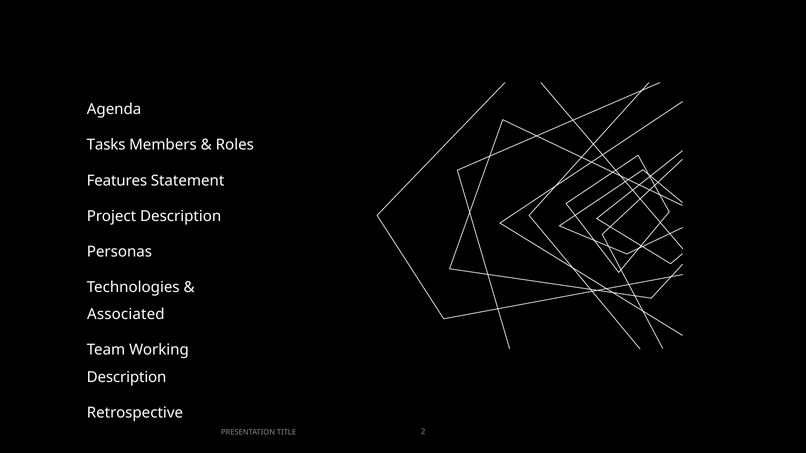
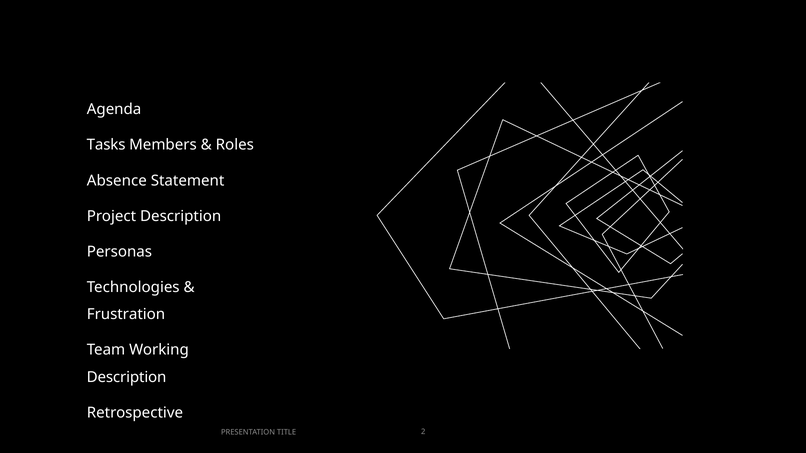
Features: Features -> Absence
Associated: Associated -> Frustration
